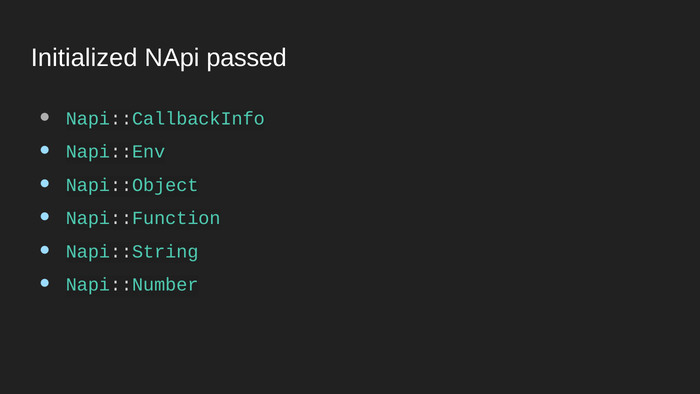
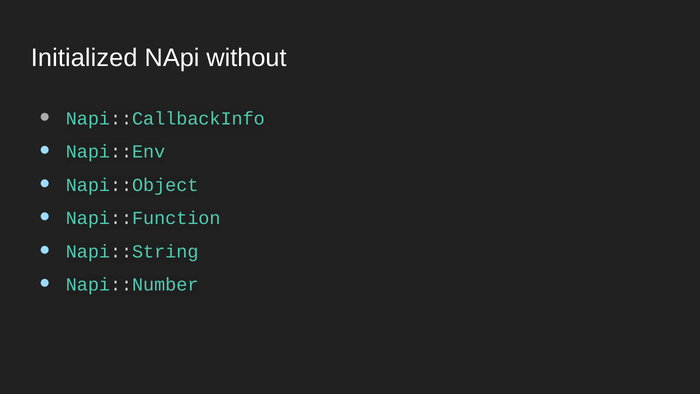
passed: passed -> without
